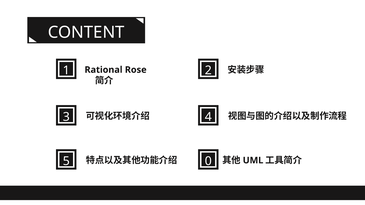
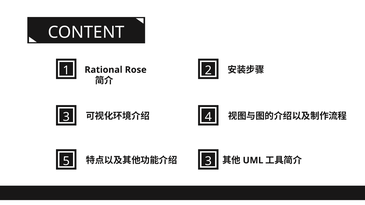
0 at (208, 161): 0 -> 3
